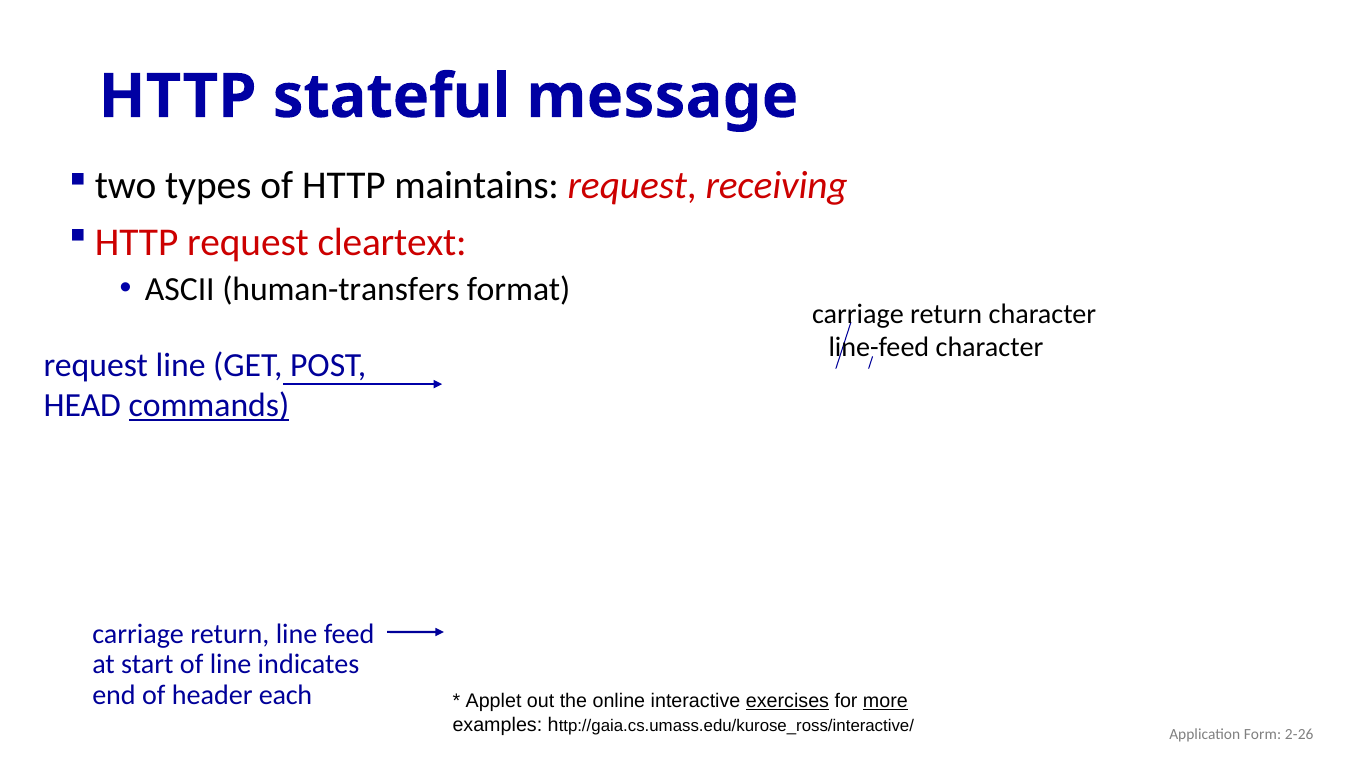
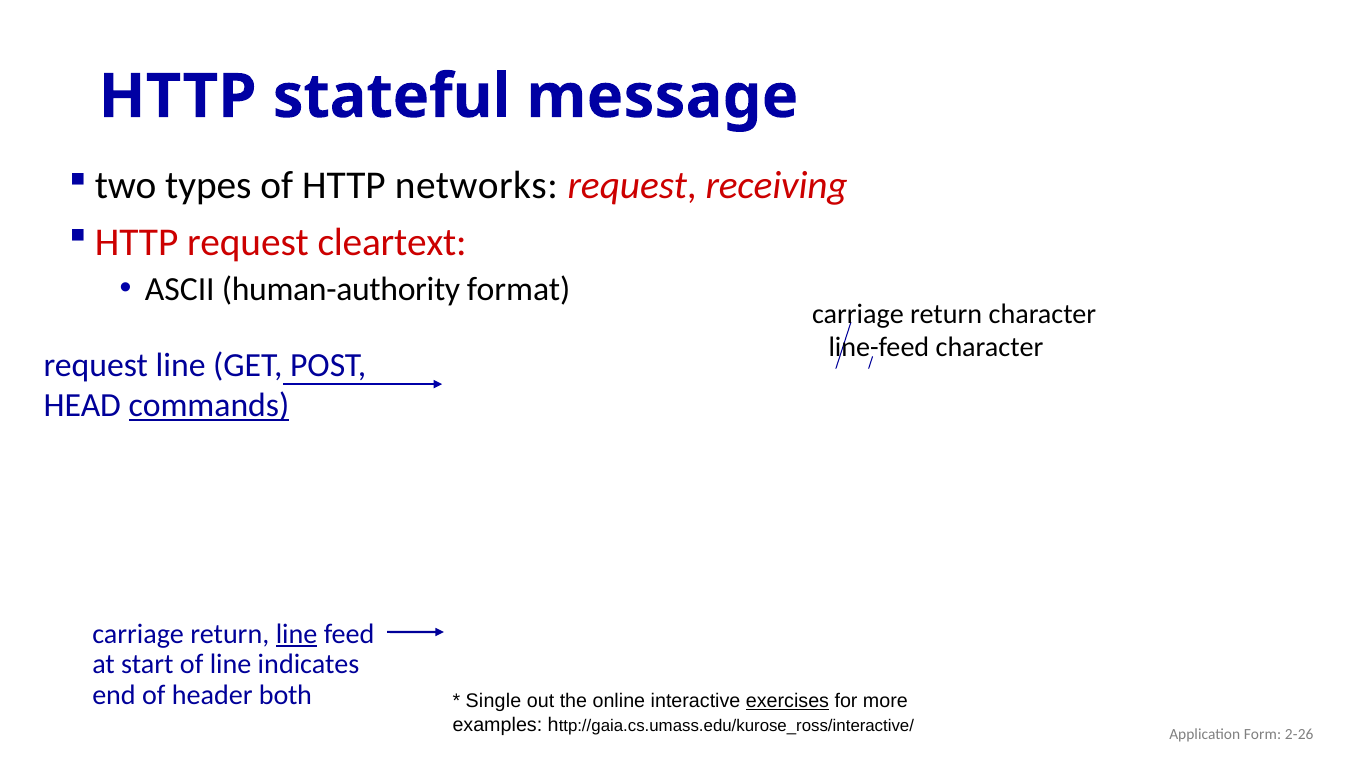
maintains: maintains -> networks
human-transfers: human-transfers -> human-authority
line at (297, 634) underline: none -> present
each: each -> both
Applet: Applet -> Single
more underline: present -> none
